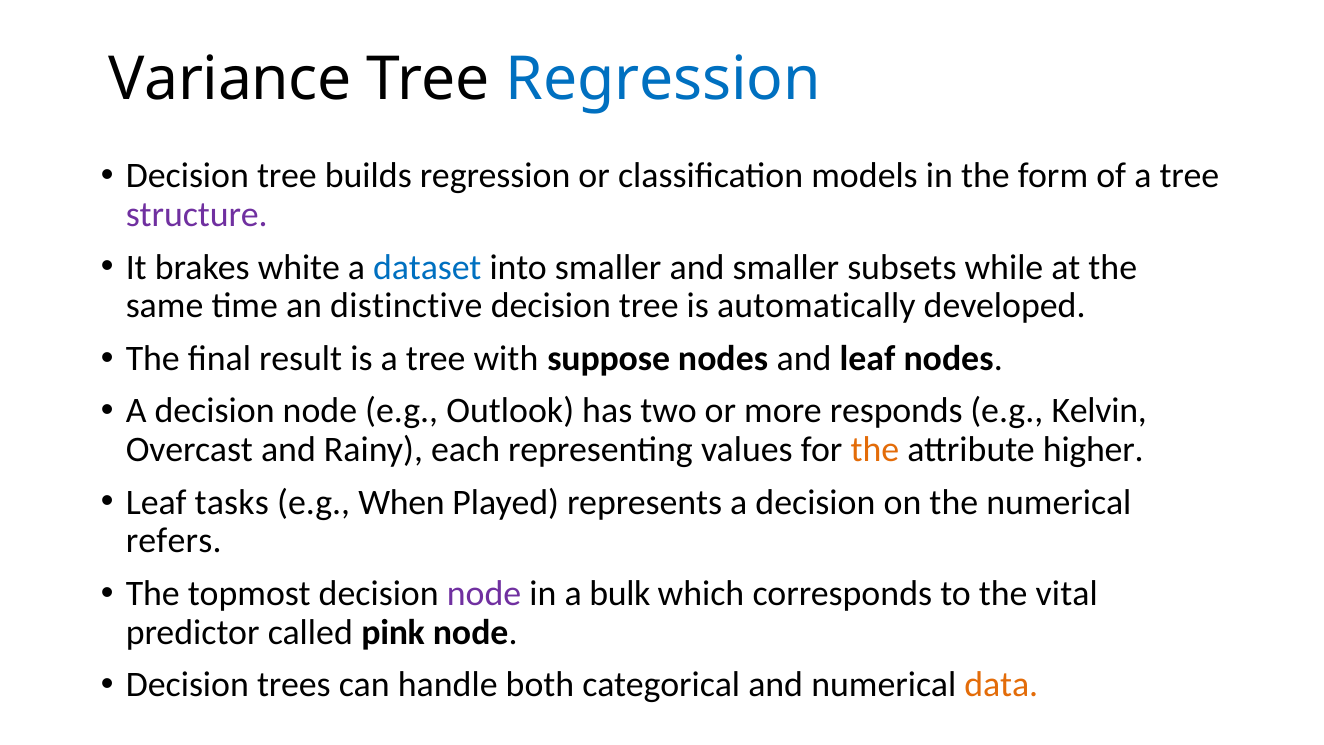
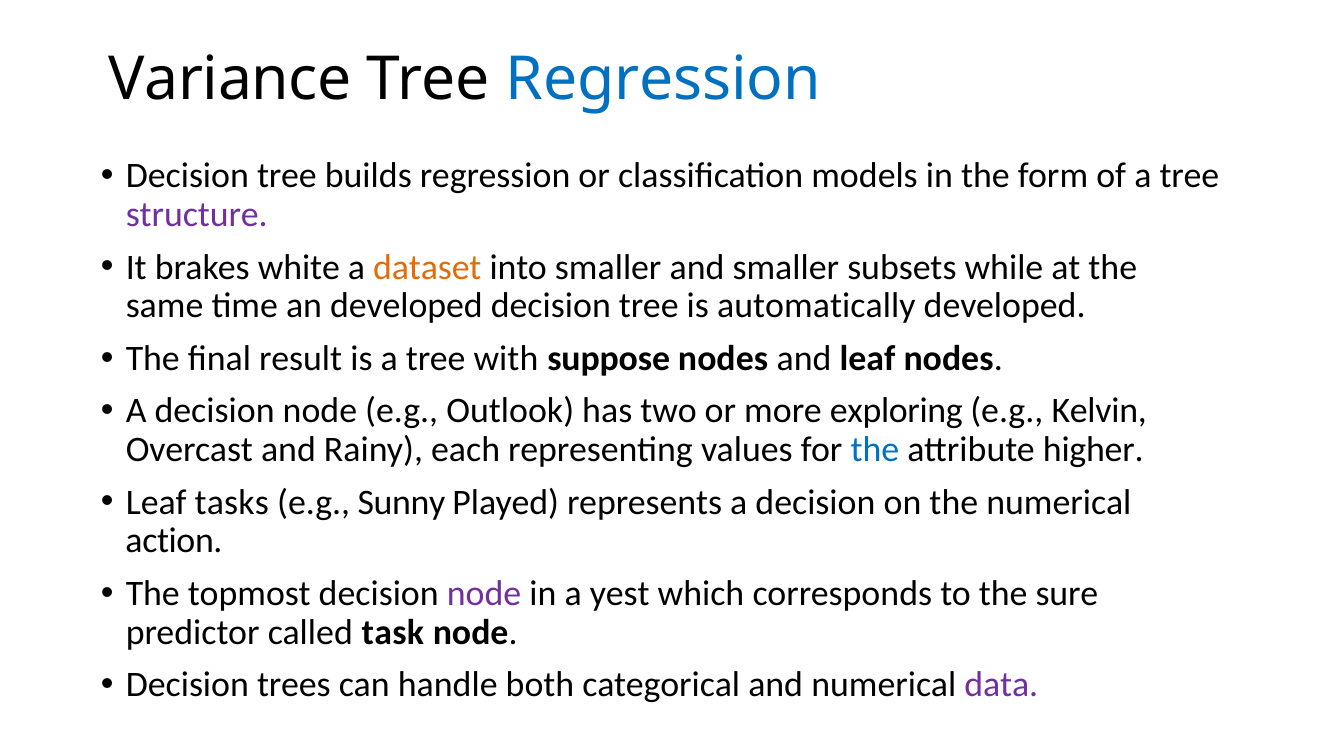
dataset colour: blue -> orange
an distinctive: distinctive -> developed
responds: responds -> exploring
the at (875, 450) colour: orange -> blue
When: When -> Sunny
refers: refers -> action
bulk: bulk -> yest
vital: vital -> sure
pink: pink -> task
data colour: orange -> purple
